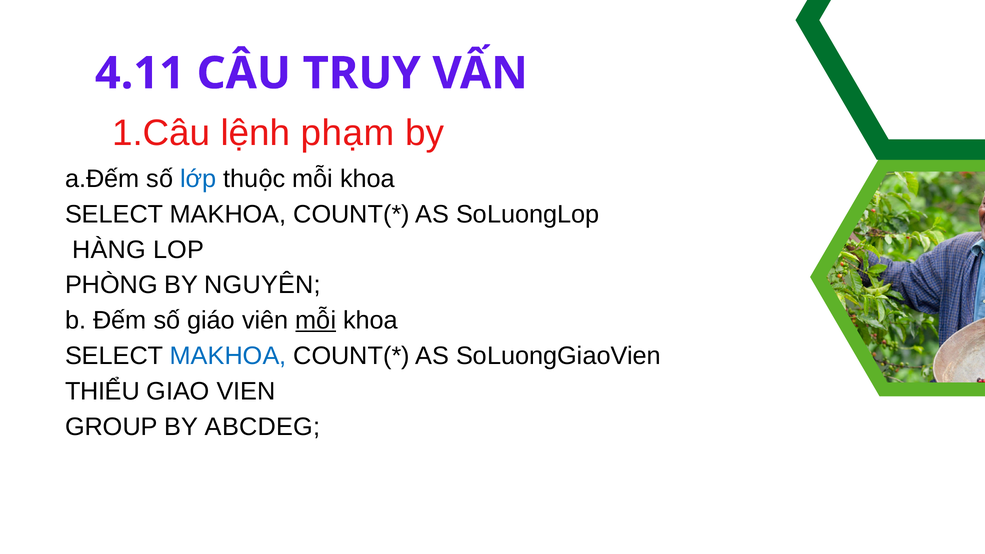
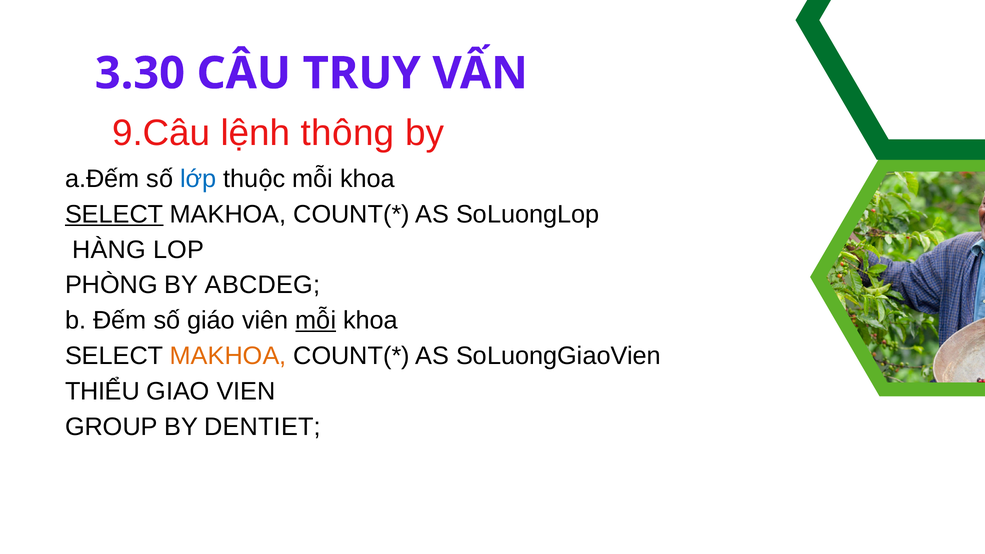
4.11: 4.11 -> 3.30
1.Câu: 1.Câu -> 9.Câu
phạm: phạm -> thông
SELECT at (114, 214) underline: none -> present
NGUYÊN: NGUYÊN -> ABCDEG
MAKHOA at (228, 356) colour: blue -> orange
ABCDEG: ABCDEG -> DENTIET
